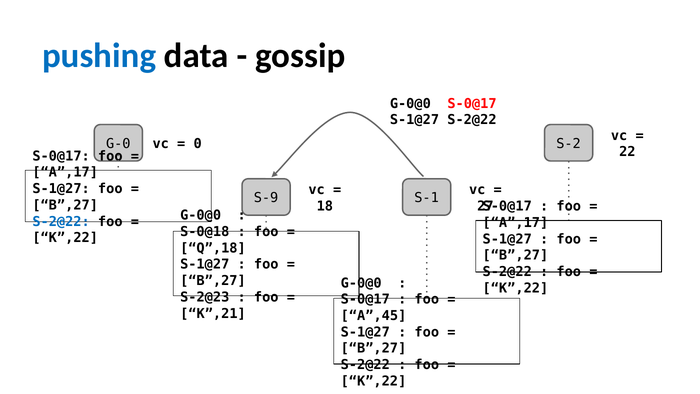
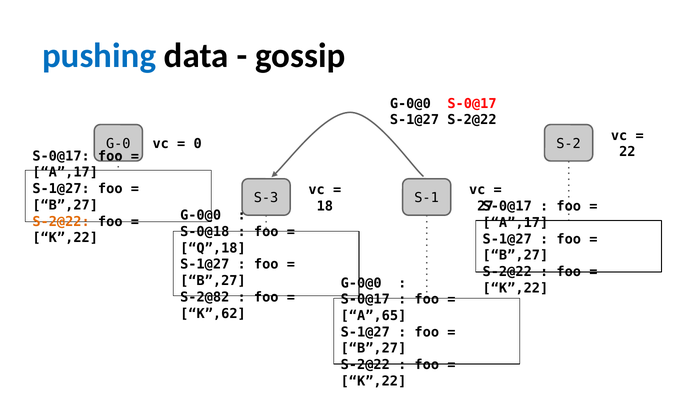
S-9: S-9 -> S-3
S-2@22 at (61, 221) colour: blue -> orange
S-2@23: S-2@23 -> S-2@82
K”,21: K”,21 -> K”,62
A”,45: A”,45 -> A”,65
